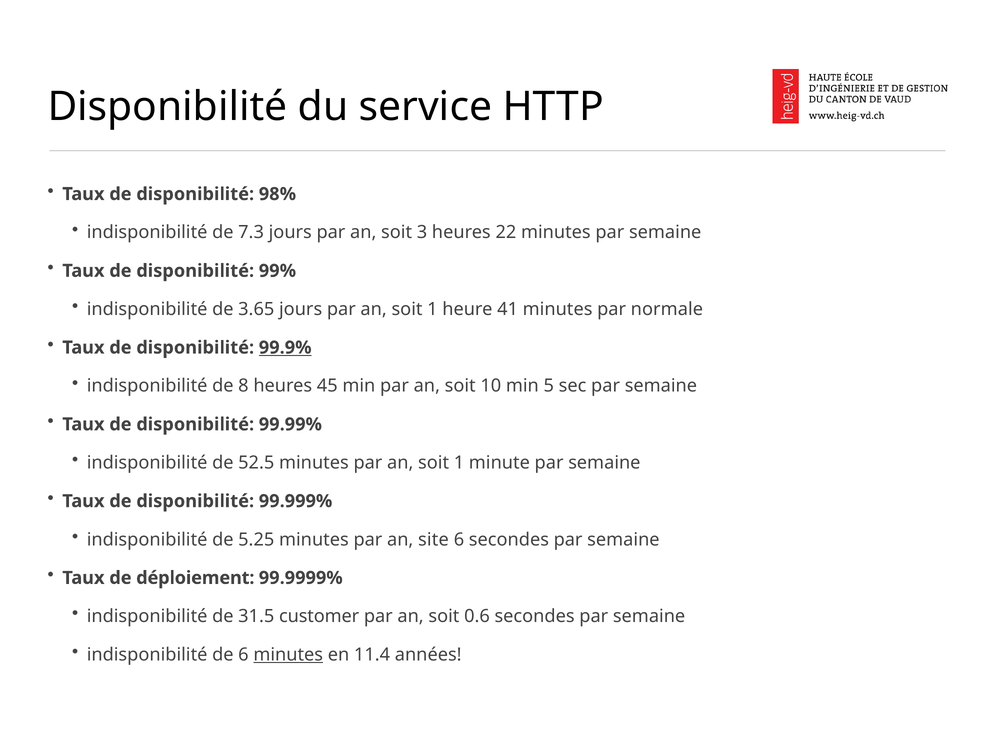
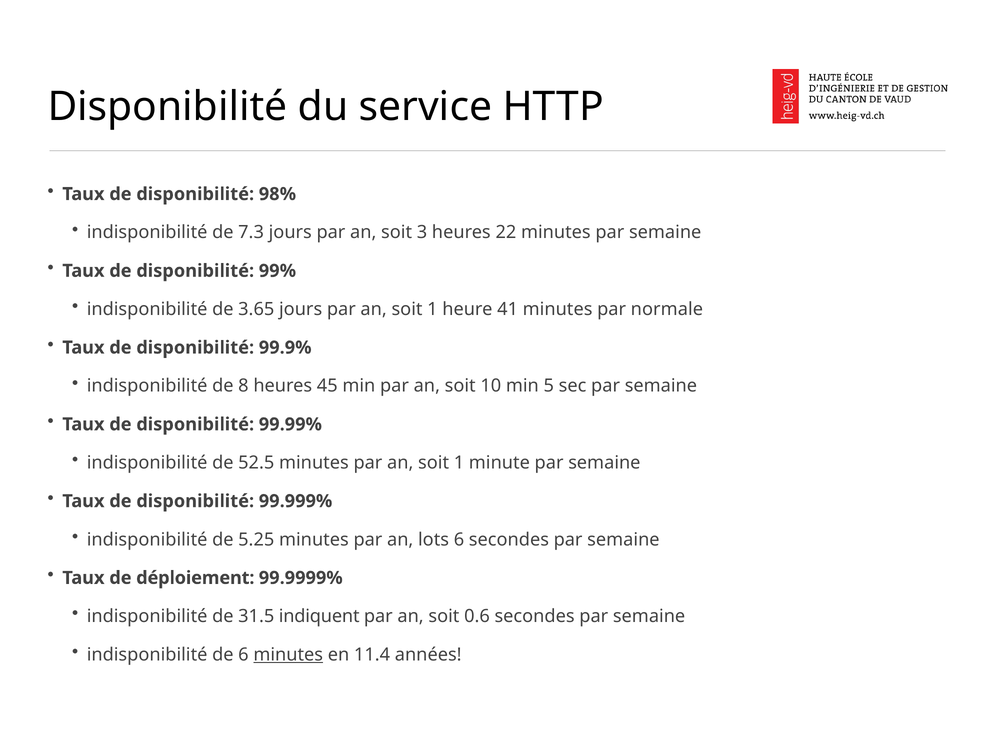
99.9% underline: present -> none
site: site -> lots
customer: customer -> indiquent
